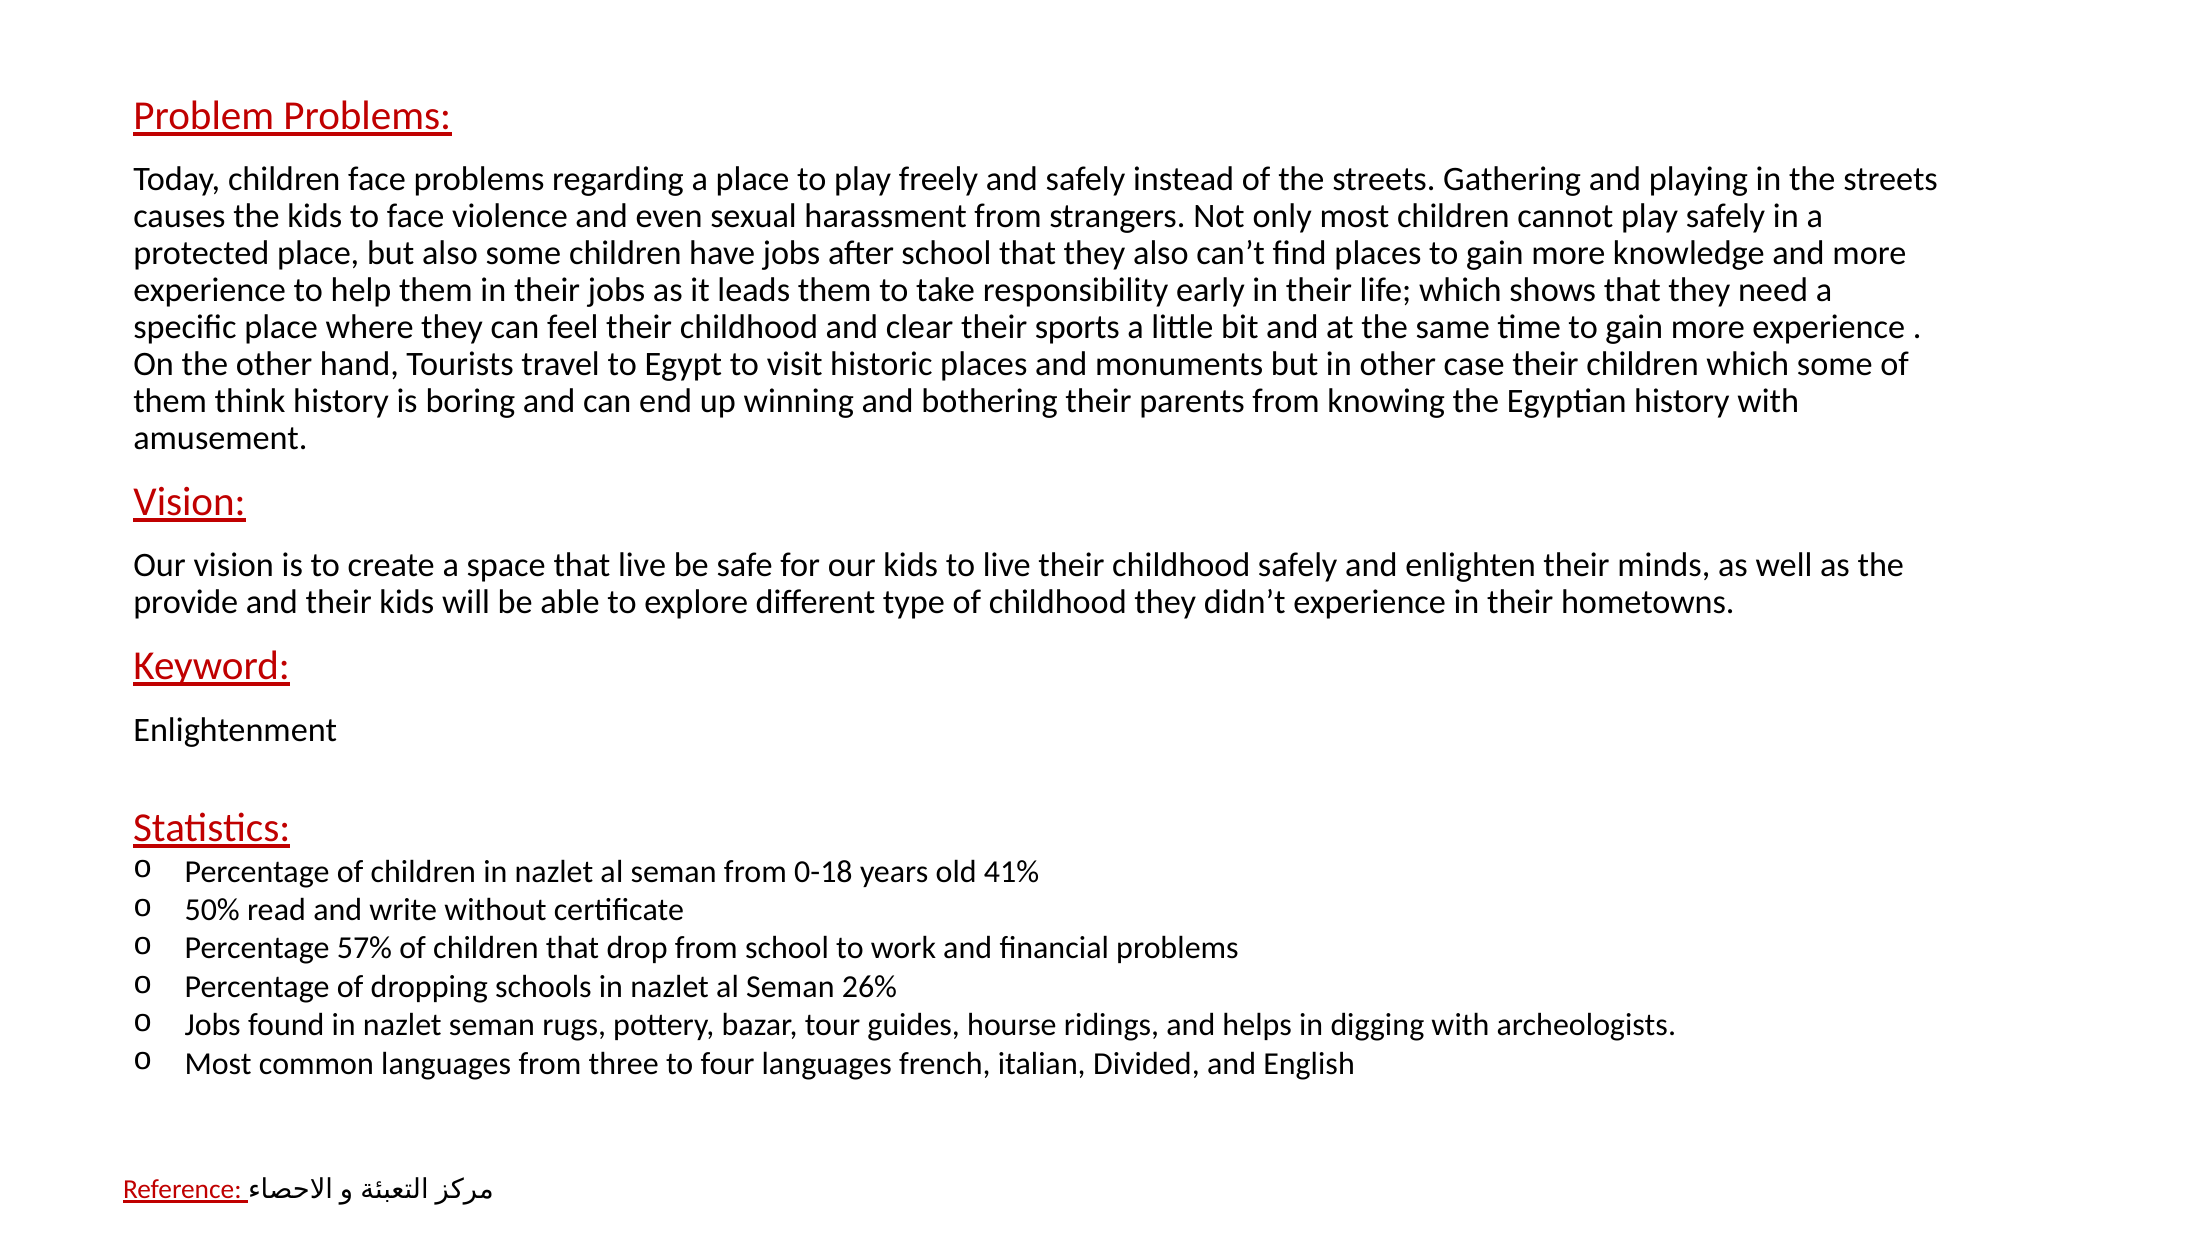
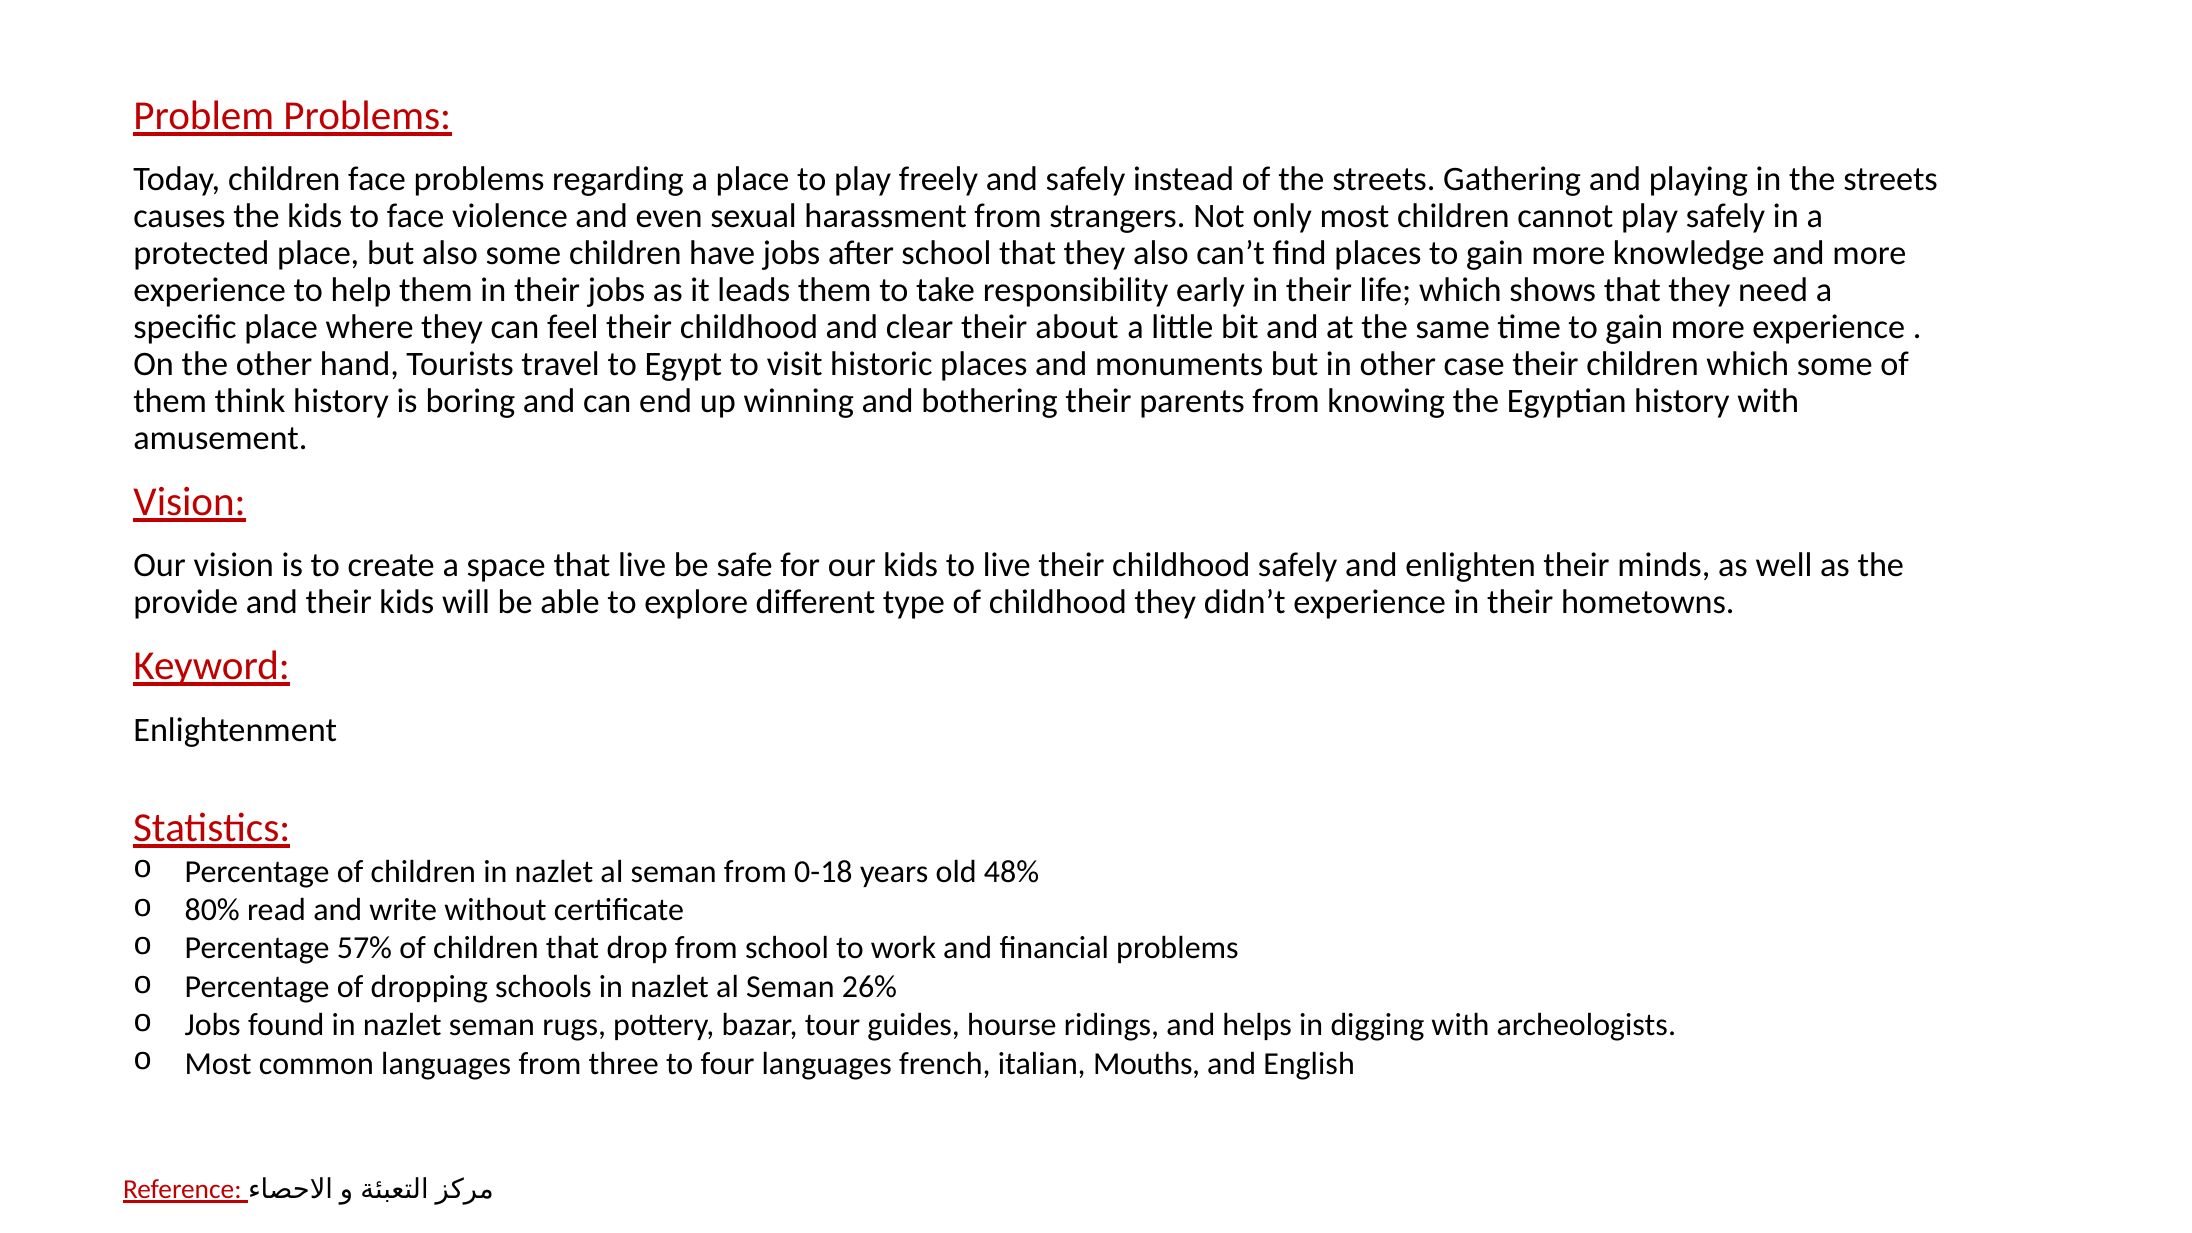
sports: sports -> about
41%: 41% -> 48%
50%: 50% -> 80%
Divided: Divided -> Mouths
